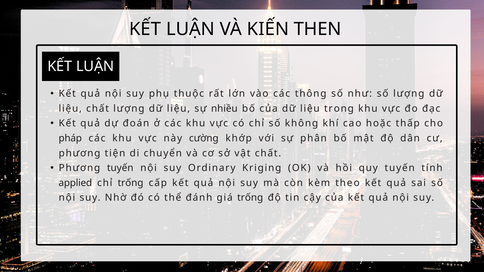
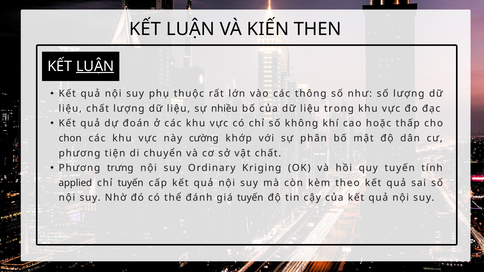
LUẬN at (95, 66) underline: none -> present
pháp: pháp -> chọn
Phương tuyến: tuyến -> trưng
chỉ trống: trống -> tuyến
giá trống: trống -> tuyến
